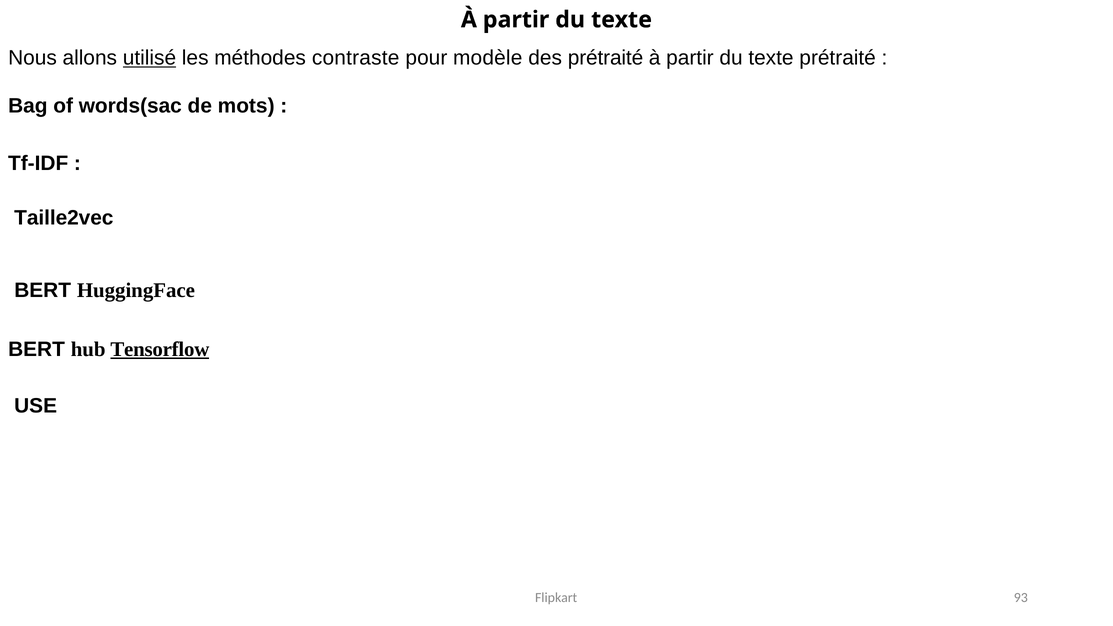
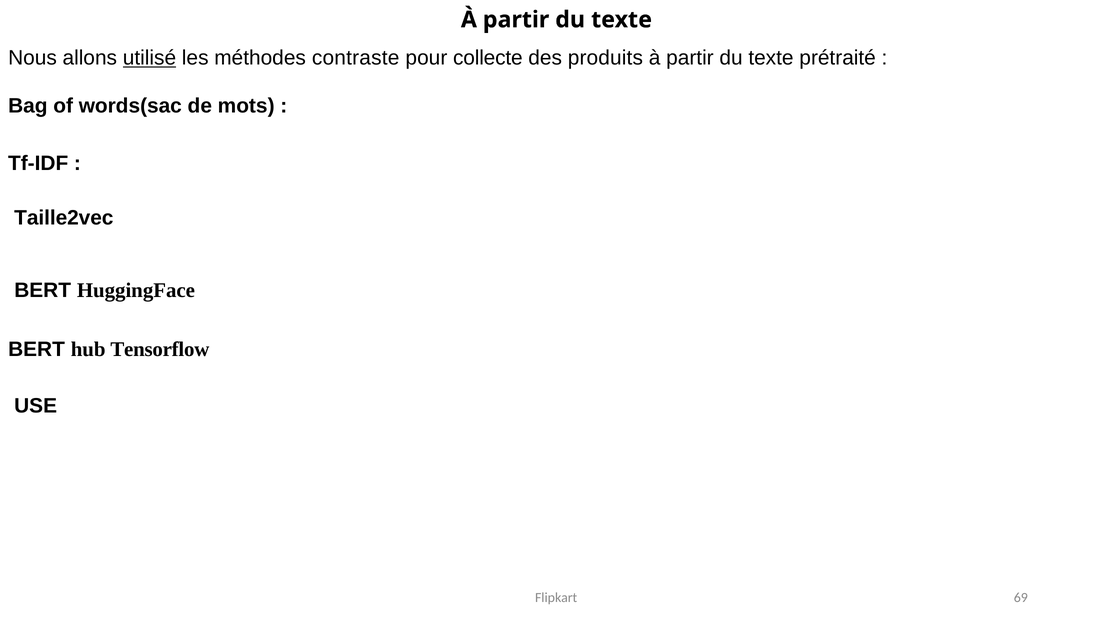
modèle: modèle -> collecte
des prétraité: prétraité -> produits
Tensorflow underline: present -> none
93: 93 -> 69
